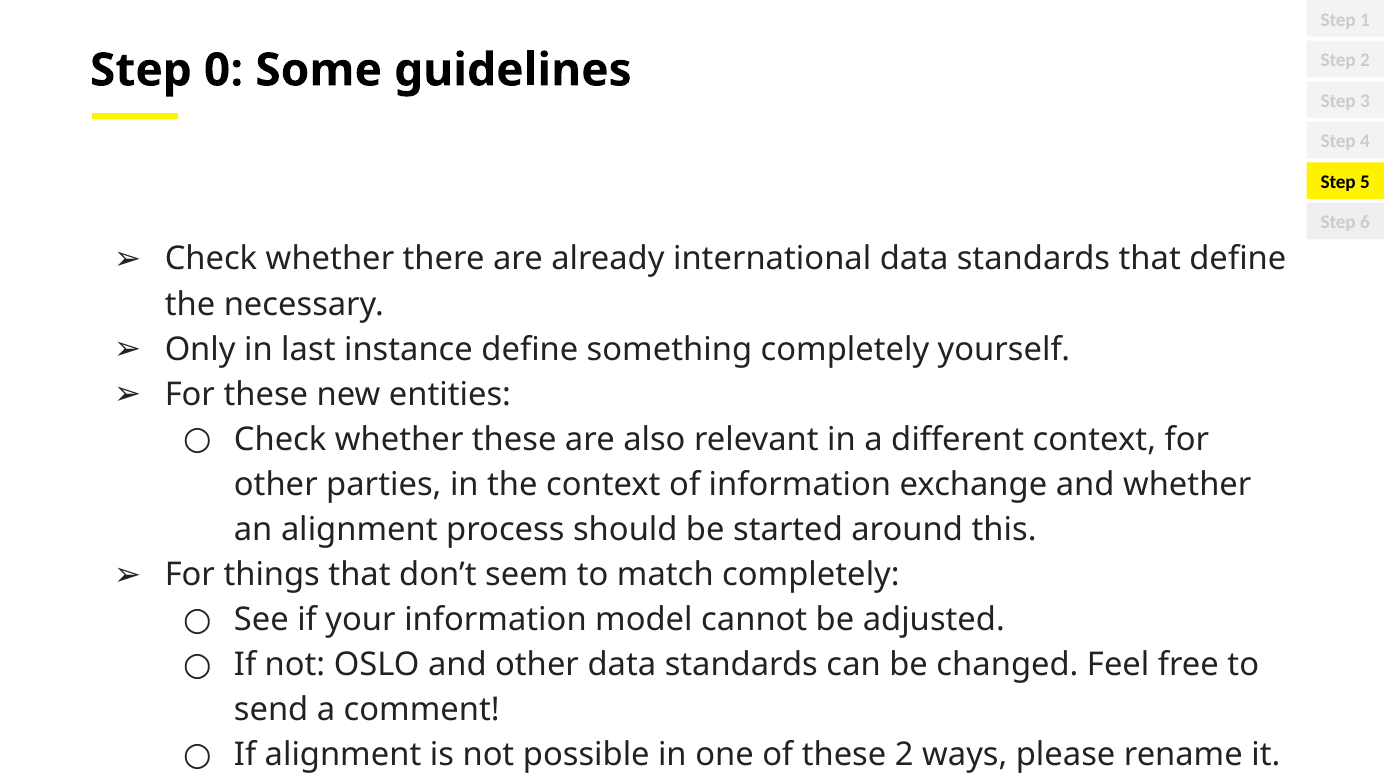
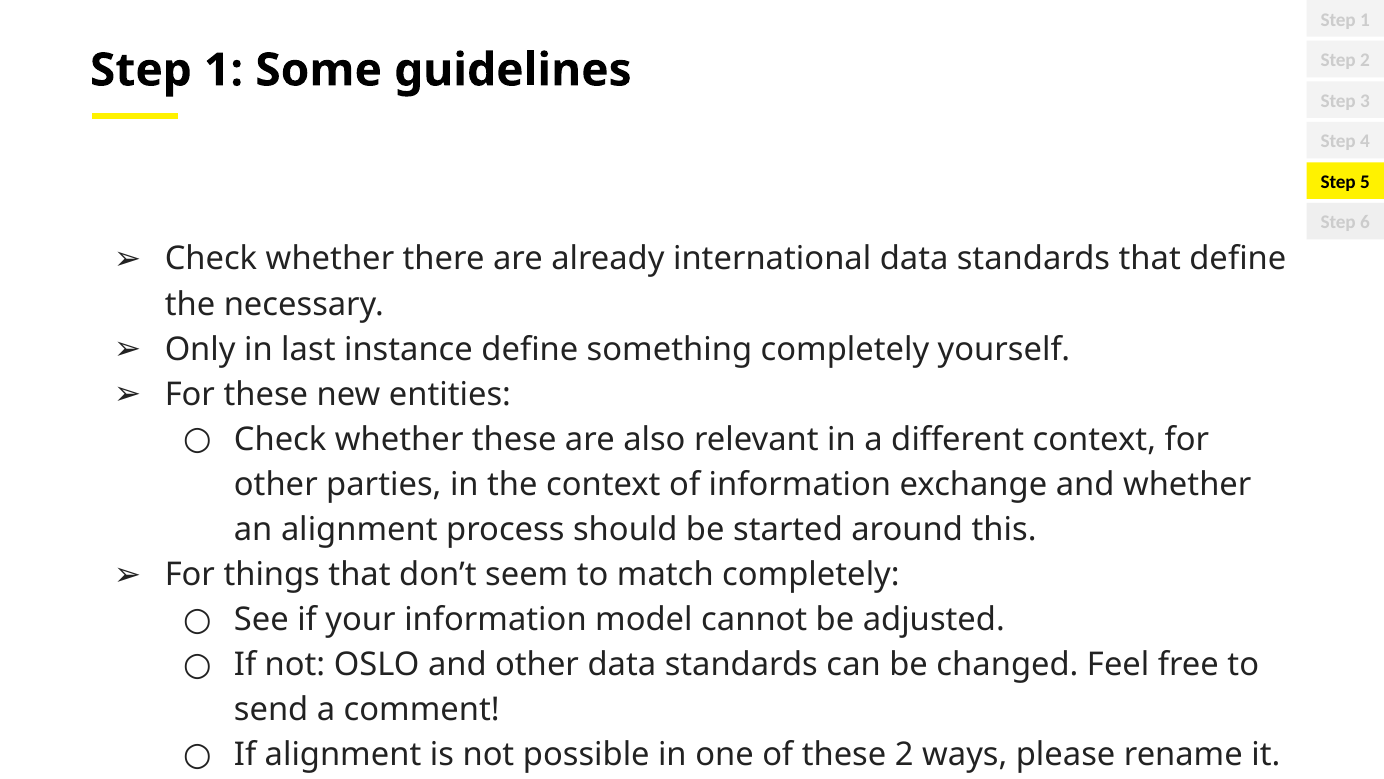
0 at (224, 70): 0 -> 1
